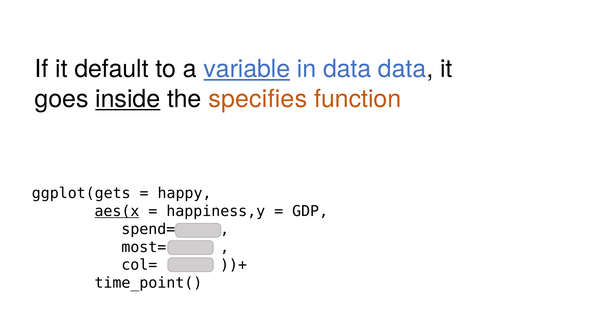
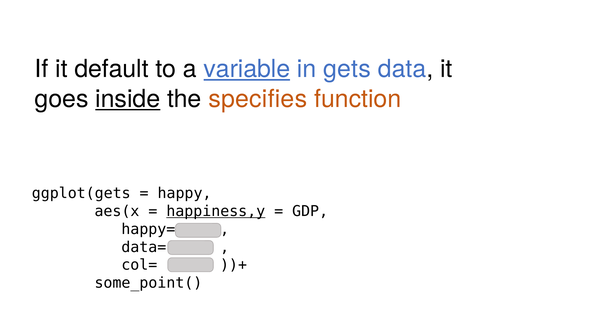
in data: data -> gets
aes(x underline: present -> none
happiness,y underline: none -> present
spend=: spend= -> happy=
most=: most= -> data=
time_point(: time_point( -> some_point(
